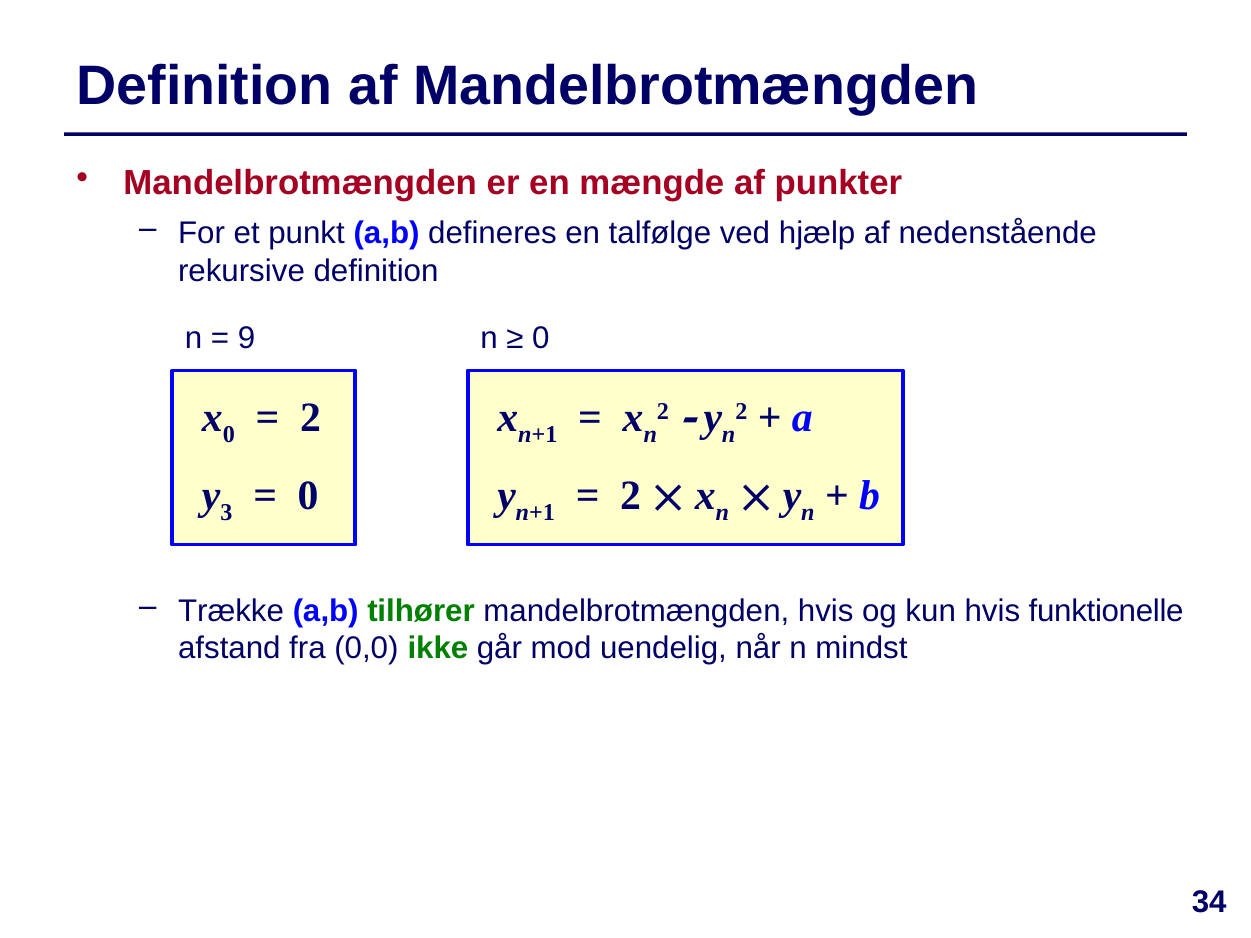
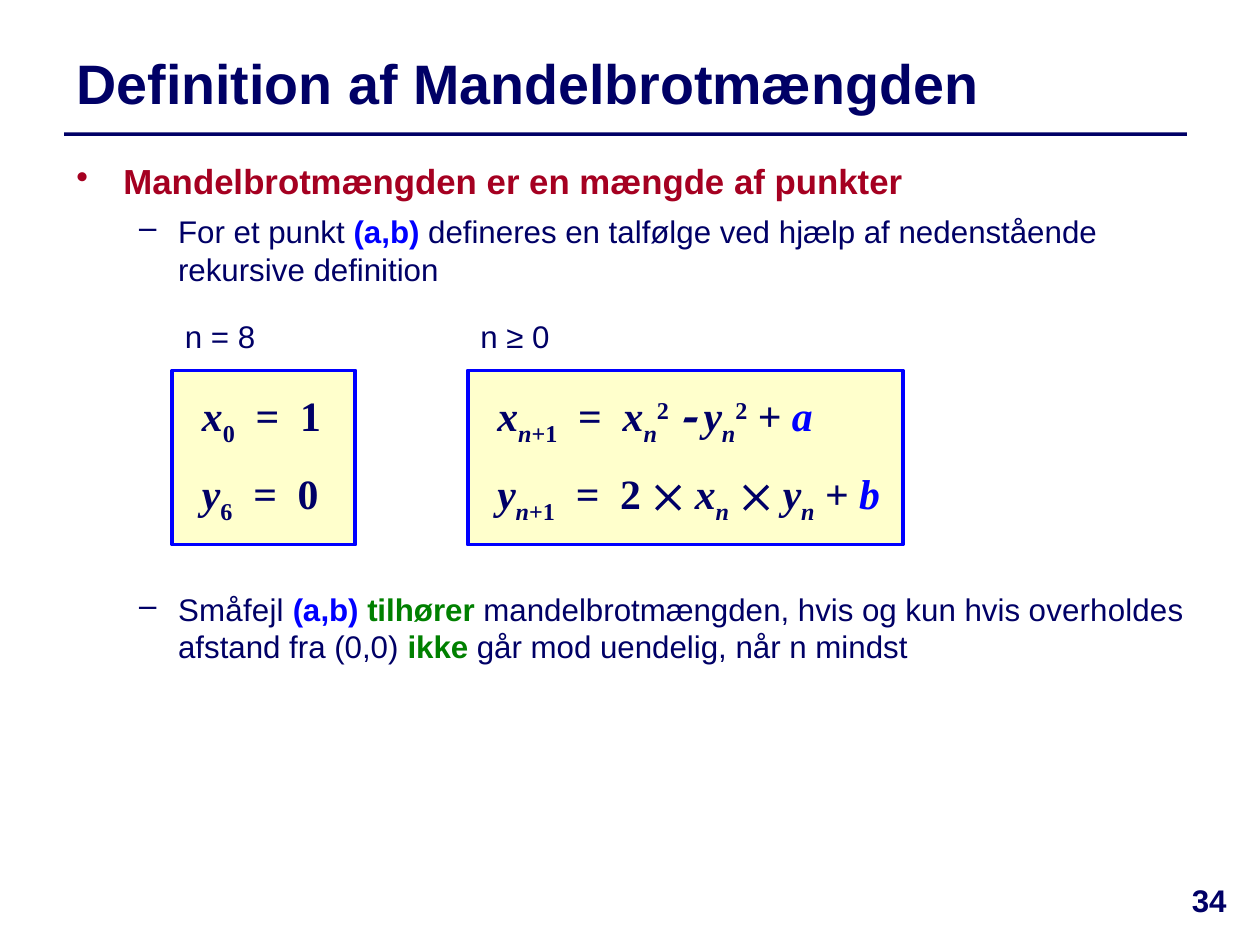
9: 9 -> 8
2 at (311, 418): 2 -> 1
3: 3 -> 6
Trække: Trække -> Småfejl
funktionelle: funktionelle -> overholdes
